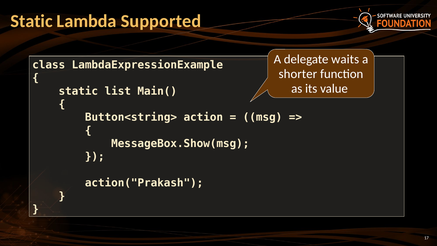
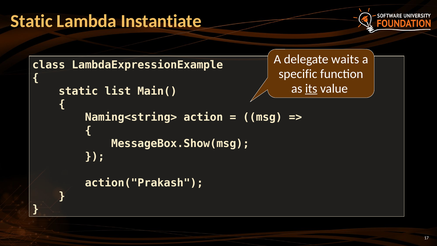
Supported: Supported -> Instantiate
shorter: shorter -> specific
its underline: none -> present
Button<string>: Button<string> -> Naming<string>
